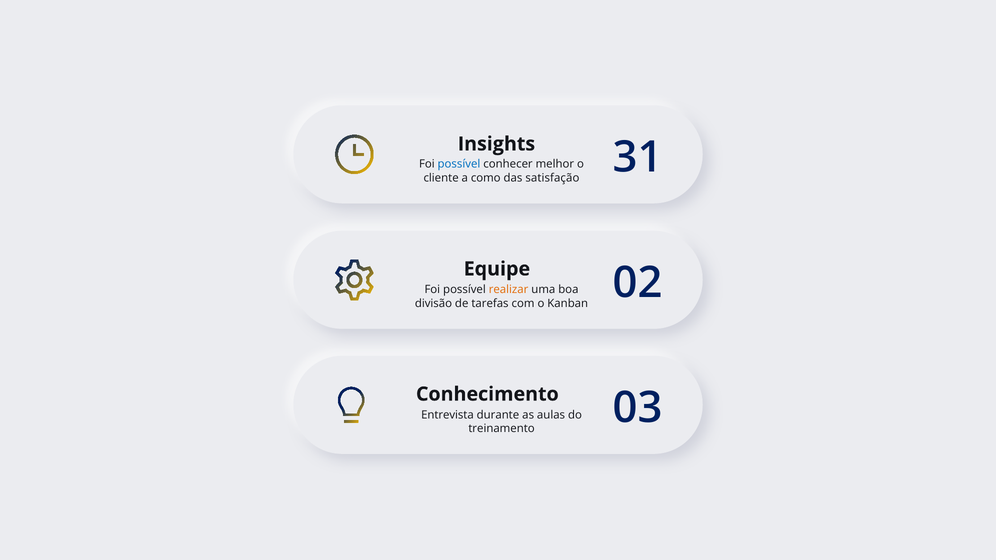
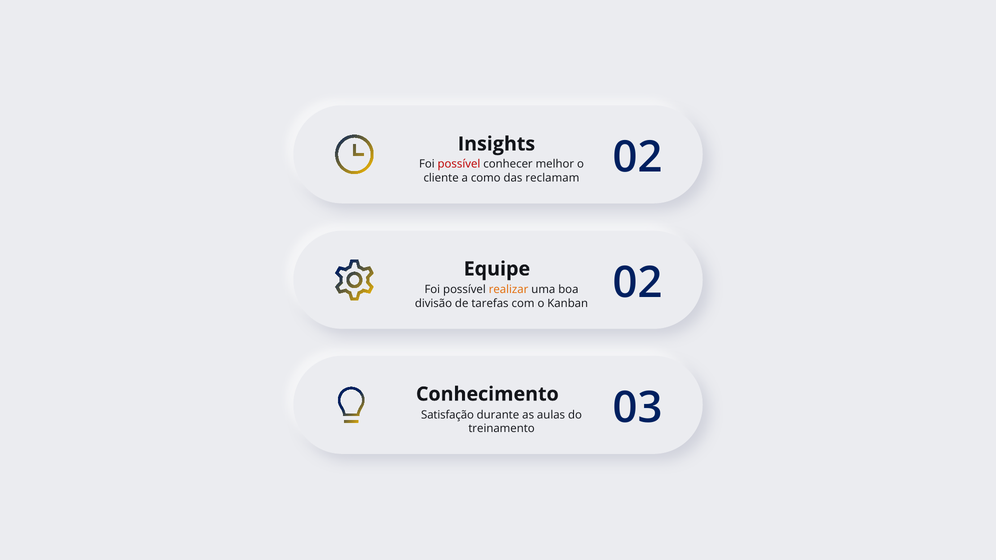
Insights 31: 31 -> 02
possível at (459, 164) colour: blue -> red
satisfação: satisfação -> reclamam
Entrevista: Entrevista -> Satisfação
